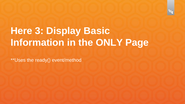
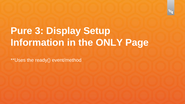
Here: Here -> Pure
Basic: Basic -> Setup
